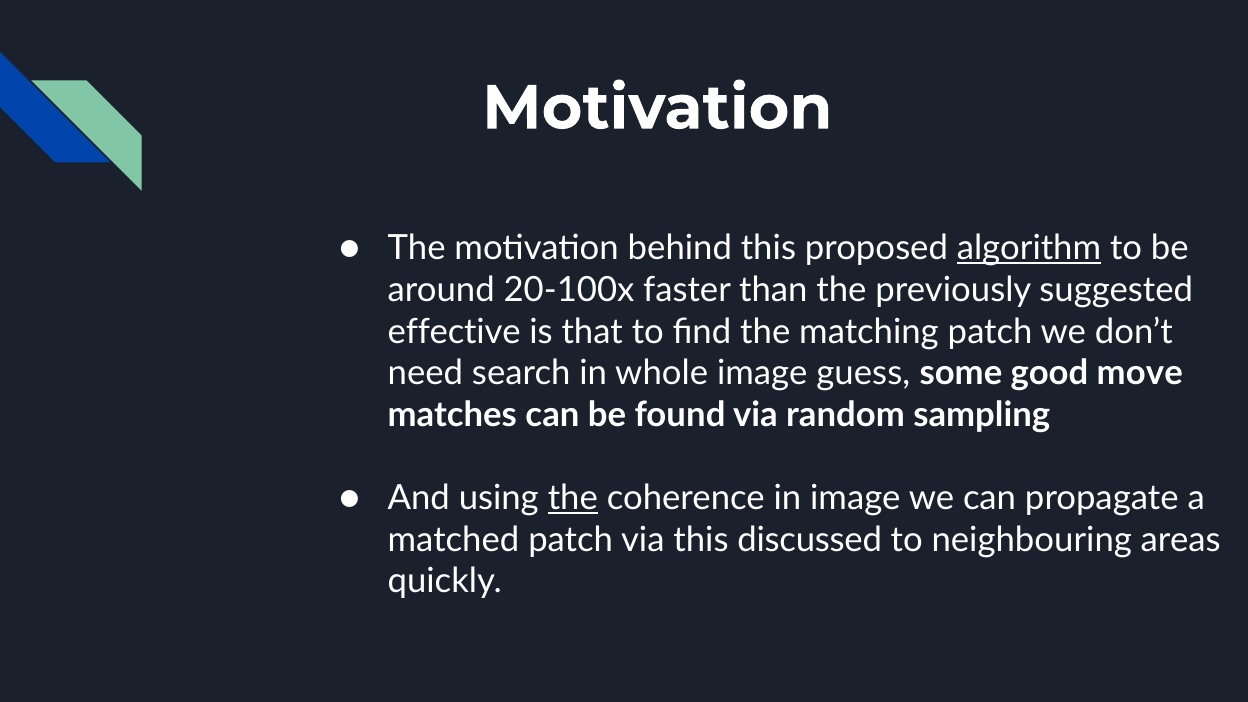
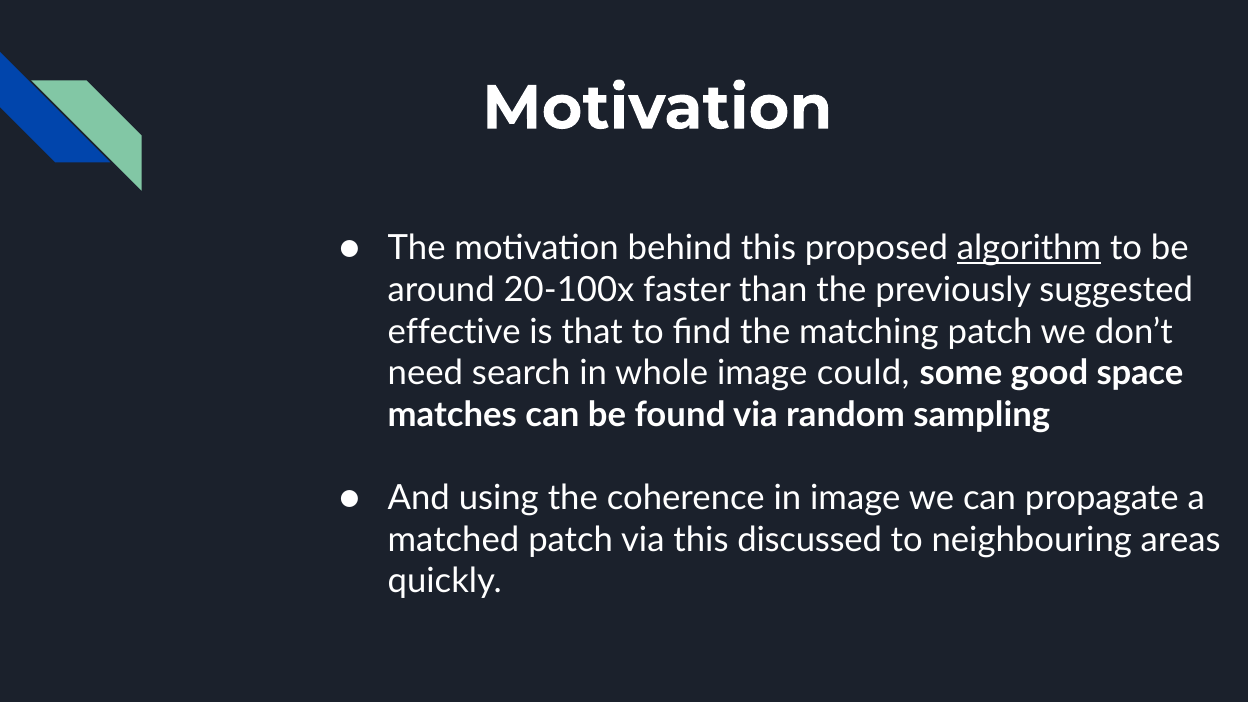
guess: guess -> could
move: move -> space
the at (573, 498) underline: present -> none
